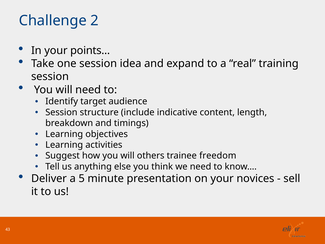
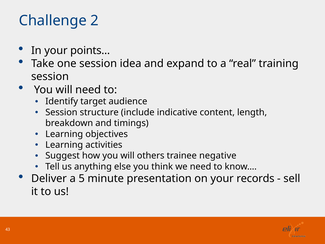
freedom: freedom -> negative
novices: novices -> records
